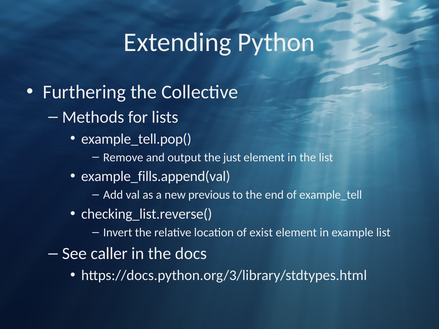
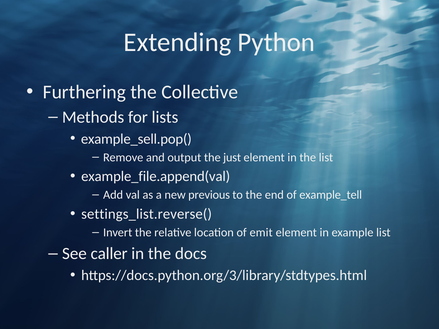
example_tell.pop(: example_tell.pop( -> example_sell.pop(
example_fills.append(val: example_fills.append(val -> example_file.append(val
checking_list.reverse(: checking_list.reverse( -> settings_list.reverse(
exist: exist -> emit
